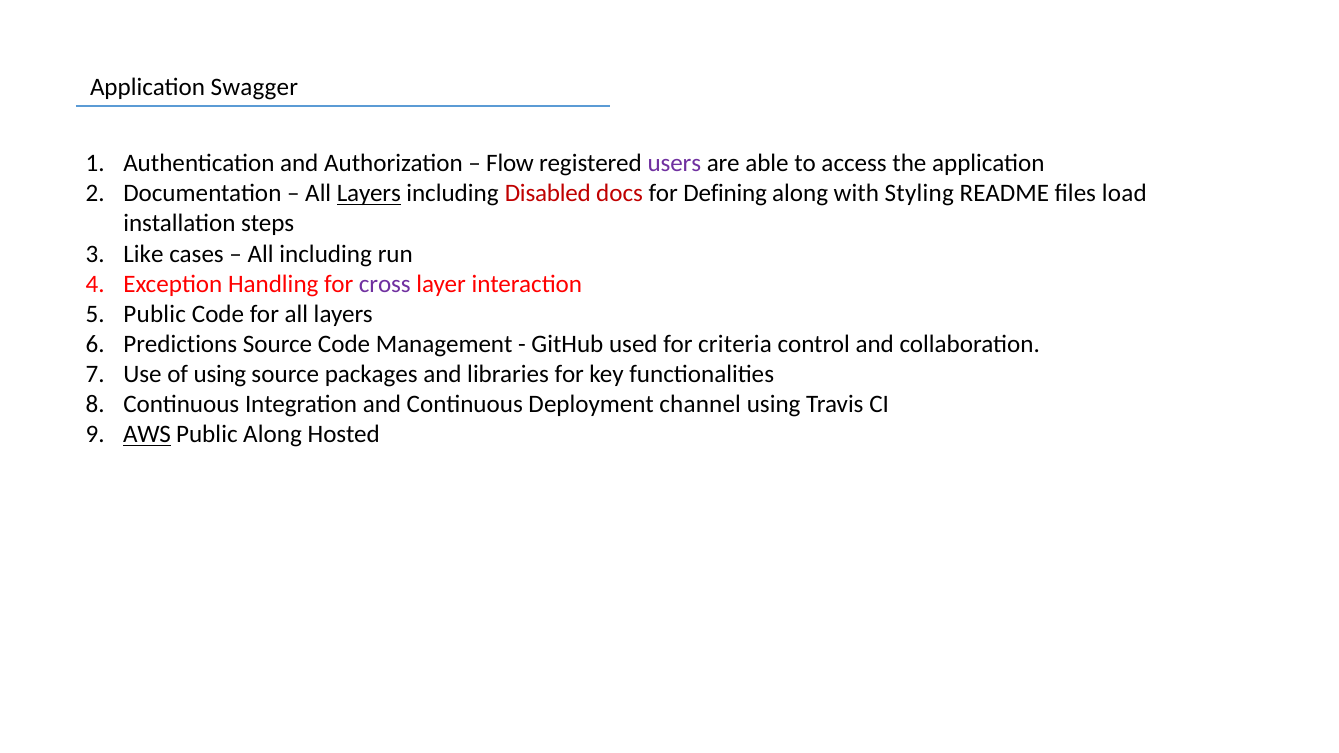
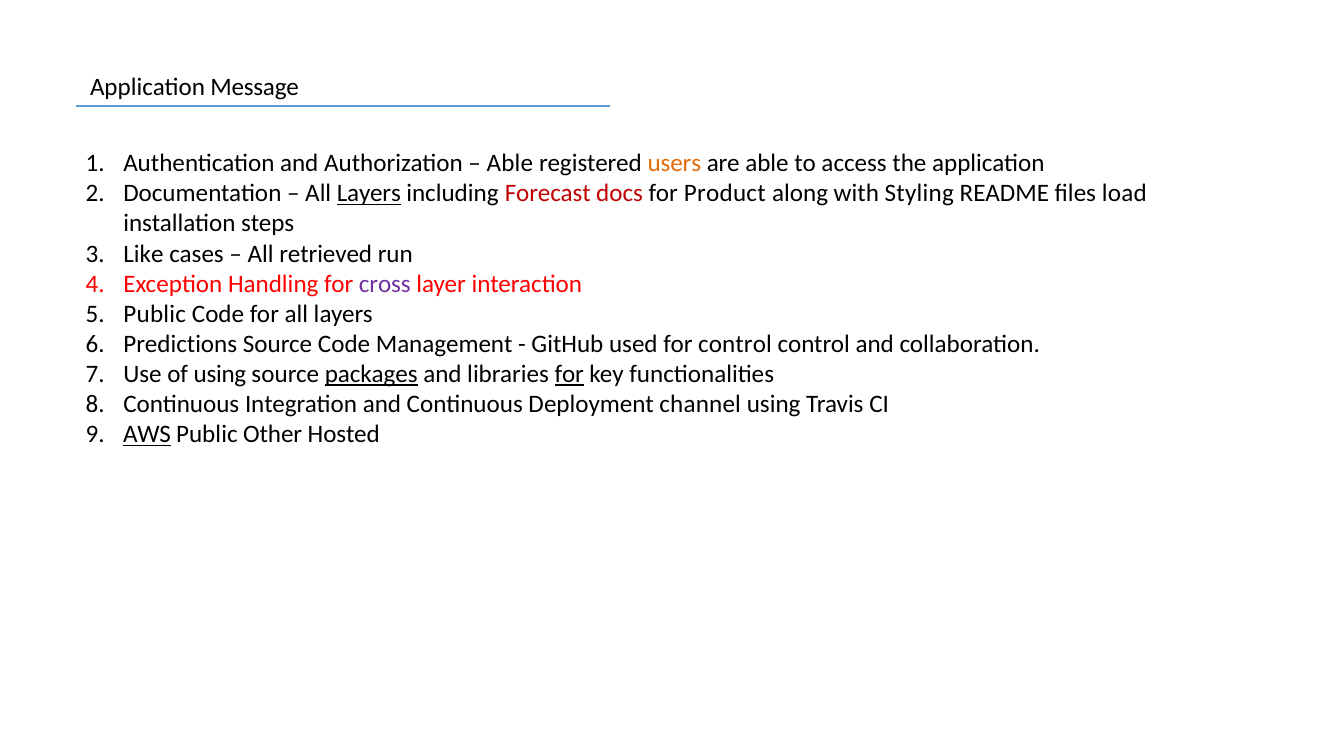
Swagger: Swagger -> Message
Flow at (510, 163): Flow -> Able
users colour: purple -> orange
Disabled: Disabled -> Forecast
Defining: Defining -> Product
All including: including -> retrieved
for criteria: criteria -> control
packages underline: none -> present
for at (569, 374) underline: none -> present
Public Along: Along -> Other
